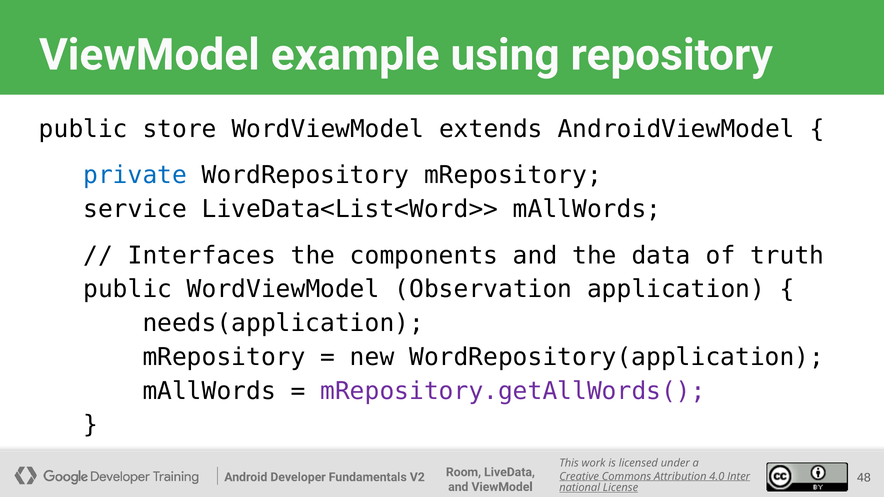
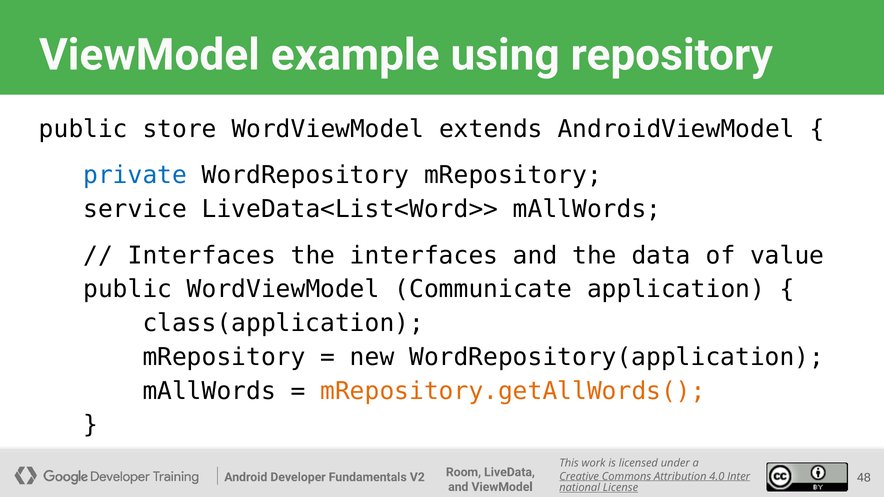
the components: components -> interfaces
truth: truth -> value
Observation: Observation -> Communicate
needs(application: needs(application -> class(application
mRepository.getAllWords( colour: purple -> orange
